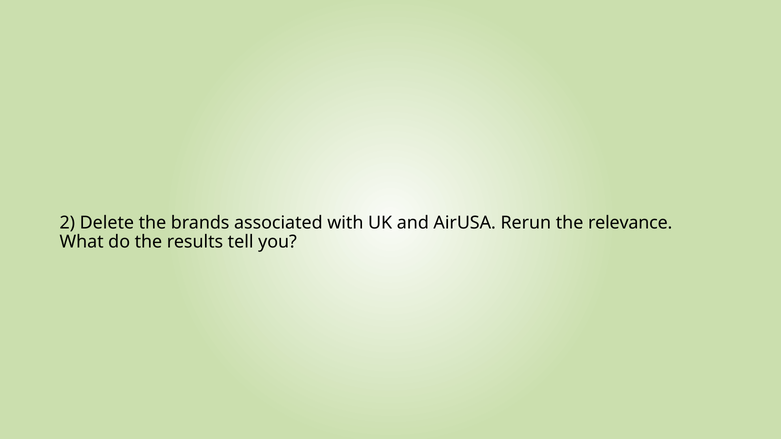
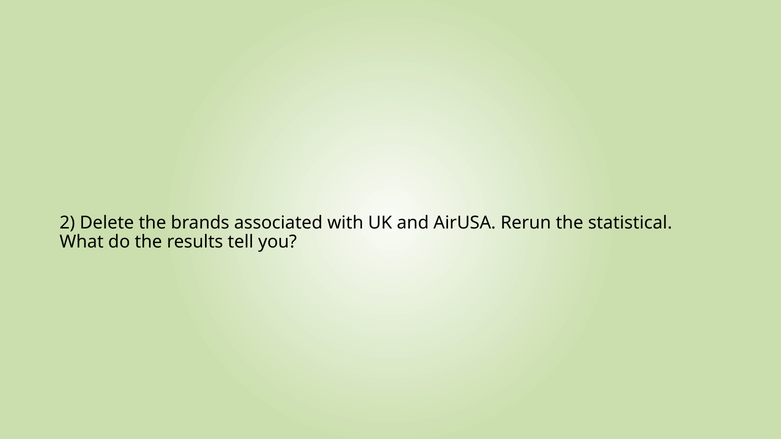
relevance: relevance -> statistical
